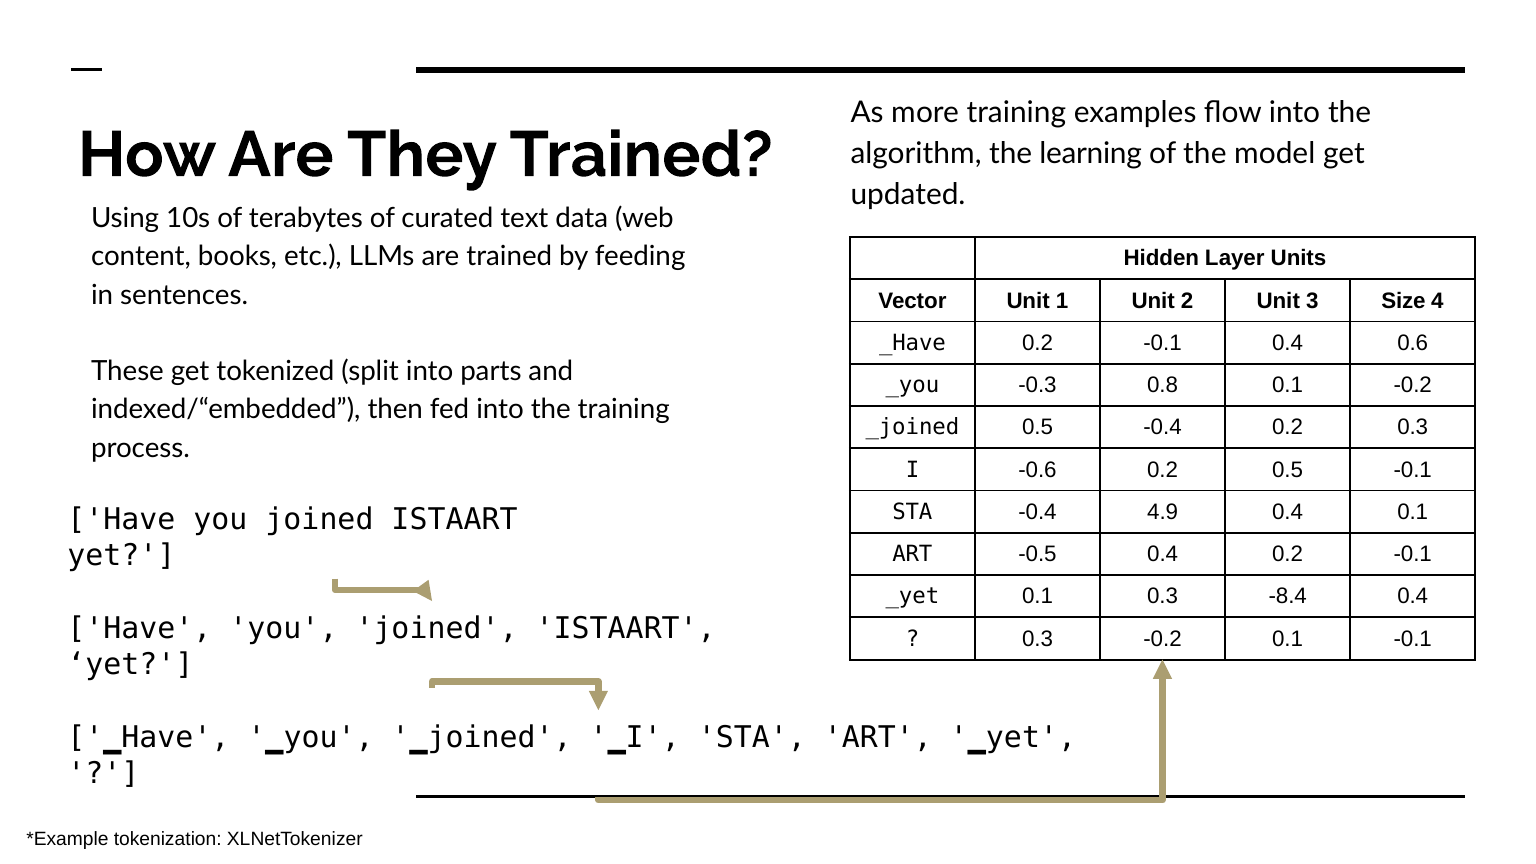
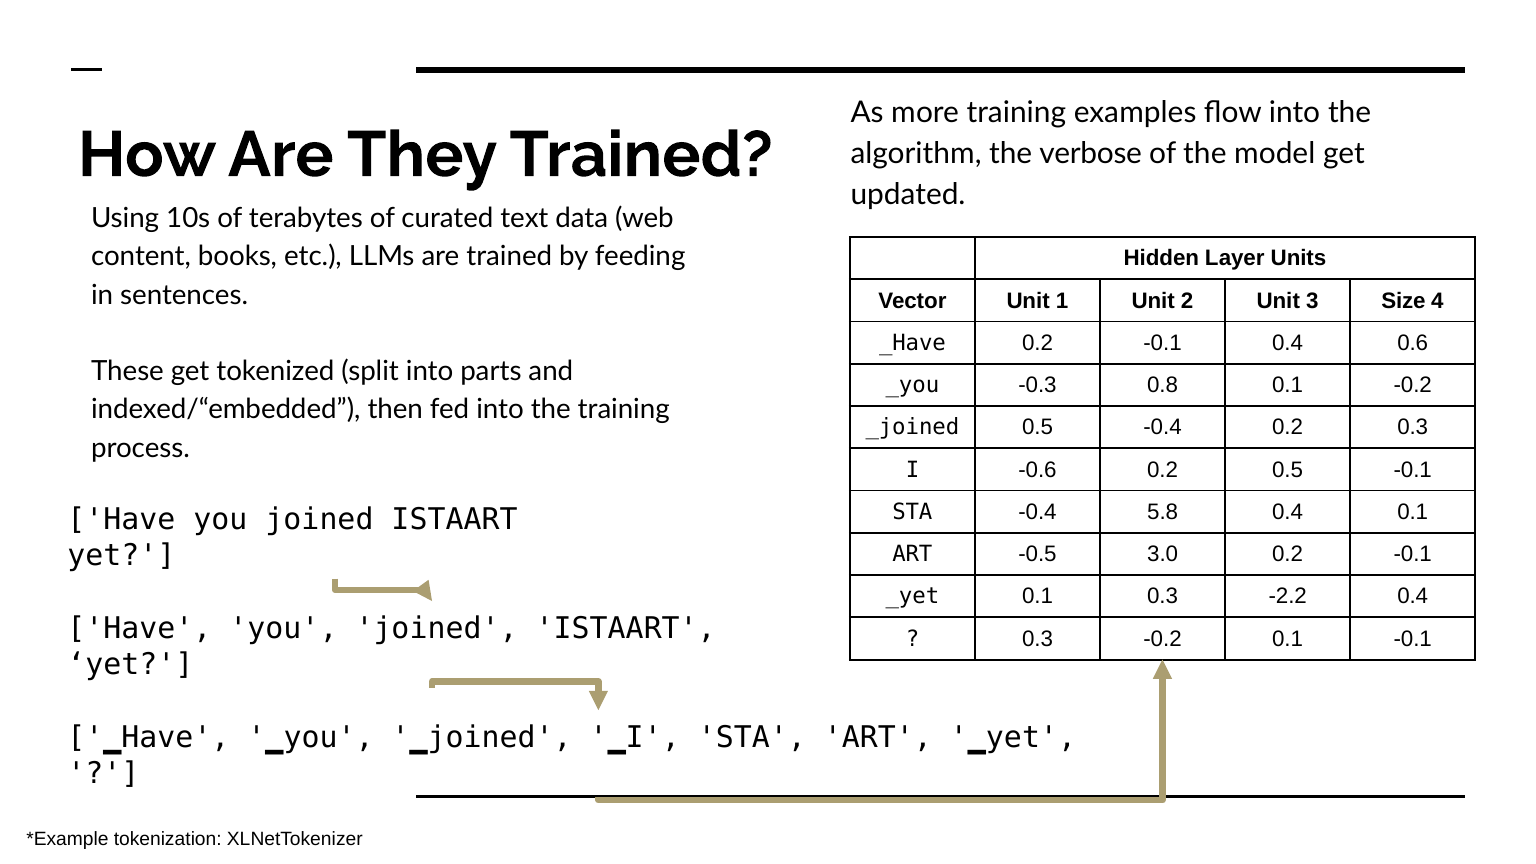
learning: learning -> verbose
4.9: 4.9 -> 5.8
-0.5 0.4: 0.4 -> 3.0
-8.4: -8.4 -> -2.2
